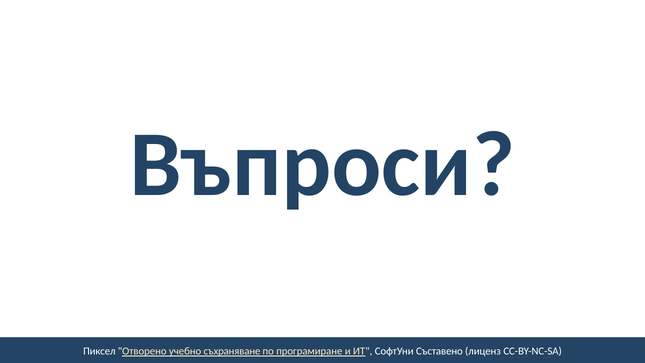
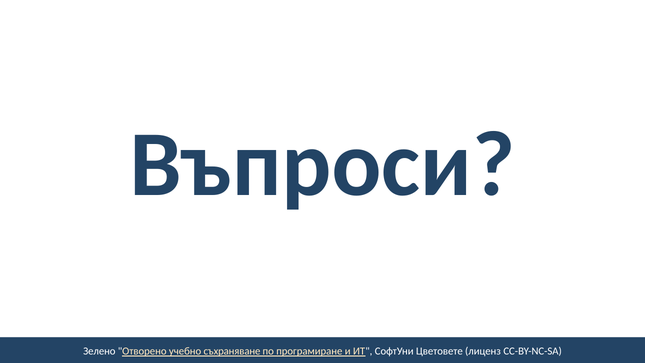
Пиксел: Пиксел -> Зелено
Съставено: Съставено -> Цветовете
